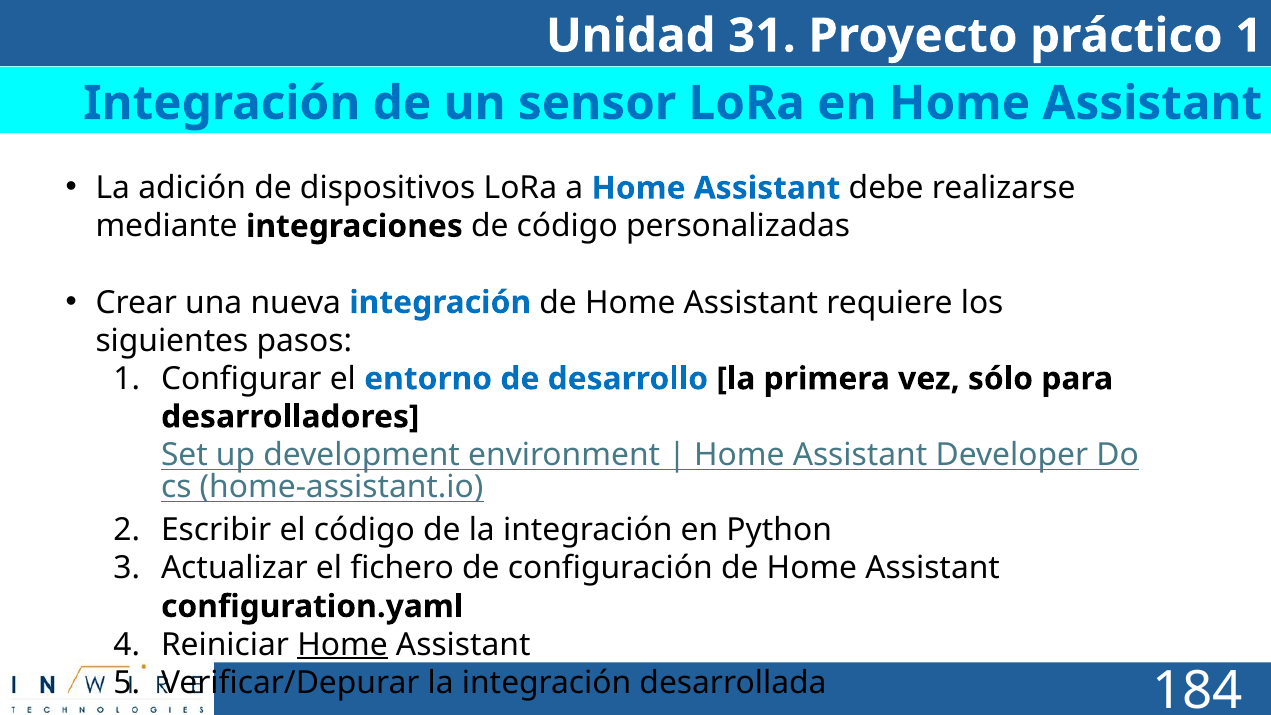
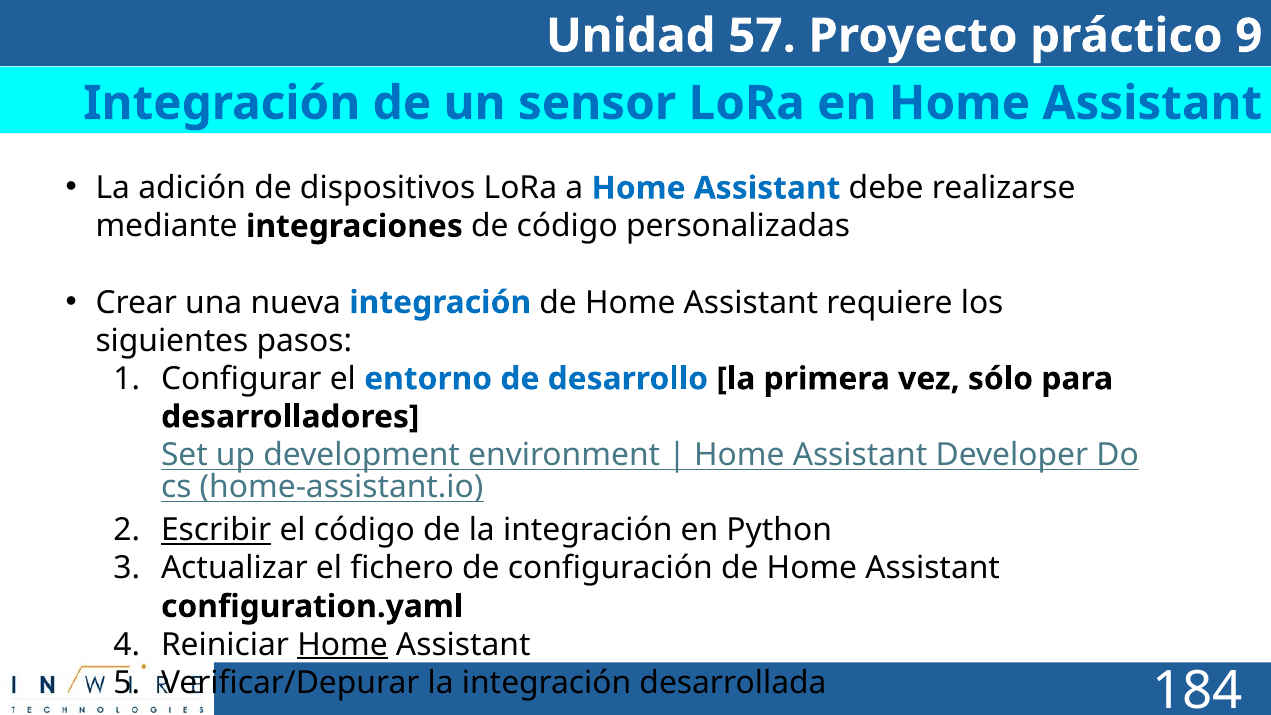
31: 31 -> 57
práctico 1: 1 -> 9
Escribir underline: none -> present
